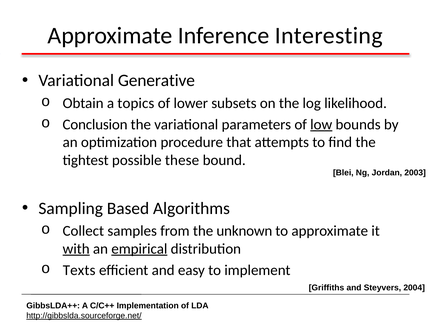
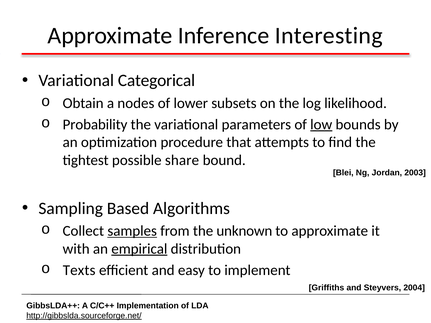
Generative: Generative -> Categorical
topics: topics -> nodes
Conclusion: Conclusion -> Probability
these: these -> share
samples underline: none -> present
with underline: present -> none
